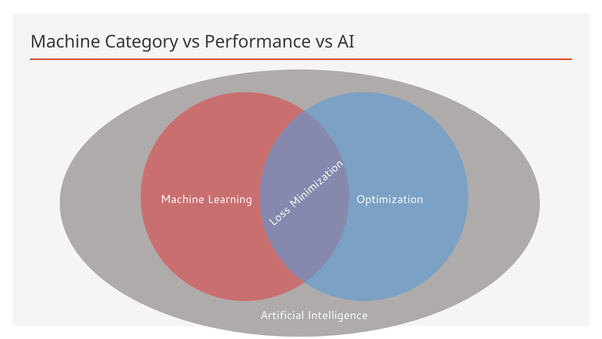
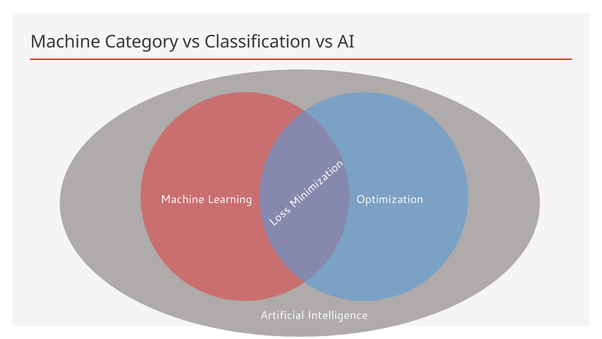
Performance: Performance -> Classification
